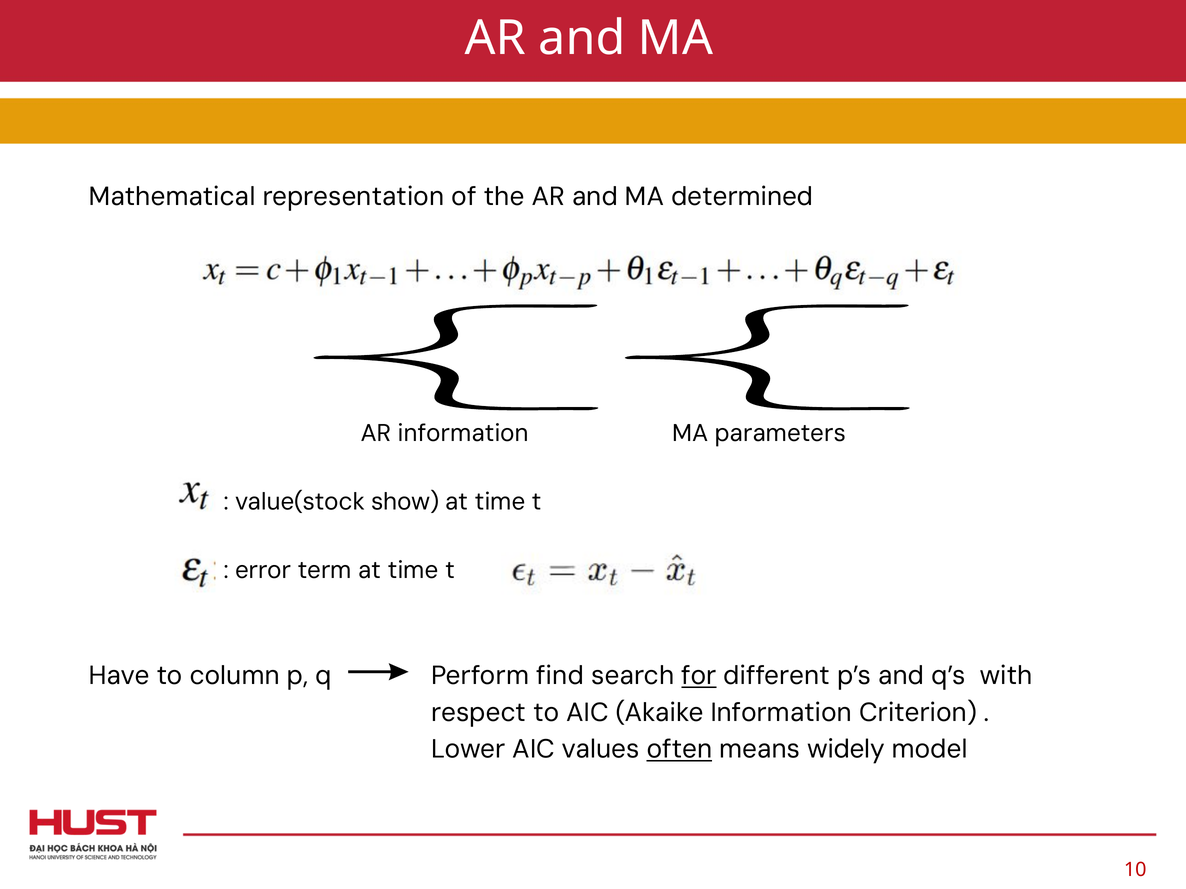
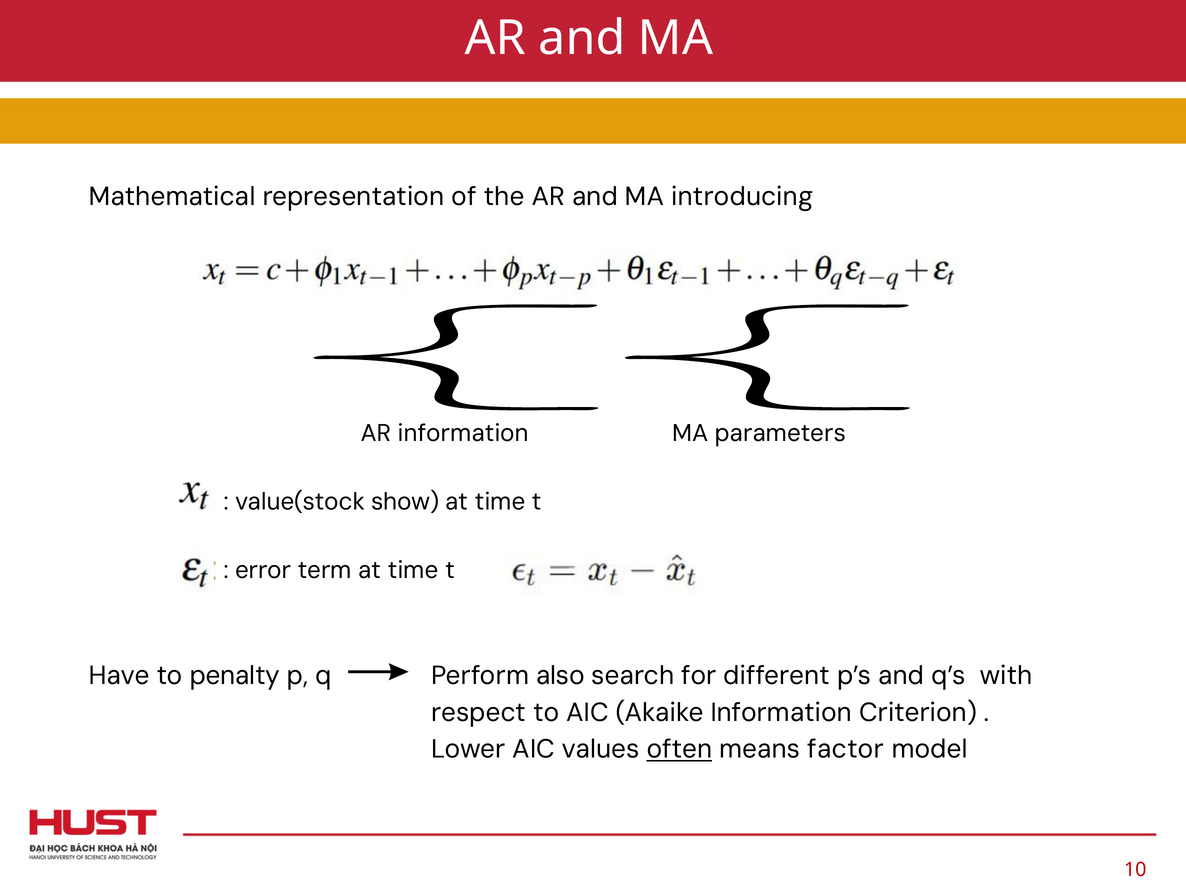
determined: determined -> introducing
column: column -> penalty
find: find -> also
for underline: present -> none
widely: widely -> factor
